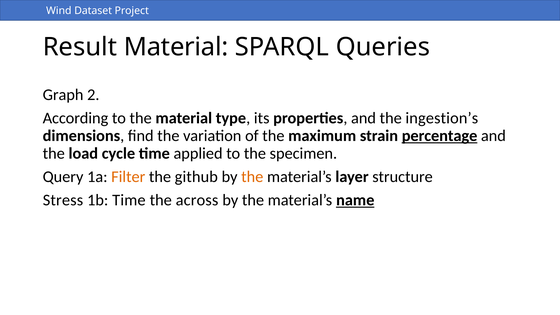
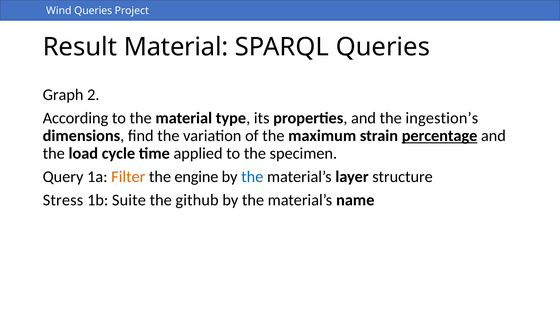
Wind Dataset: Dataset -> Queries
github: github -> engine
the at (252, 177) colour: orange -> blue
1b Time: Time -> Suite
across: across -> github
name underline: present -> none
